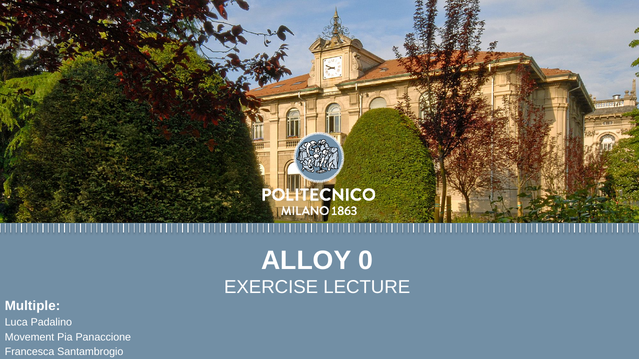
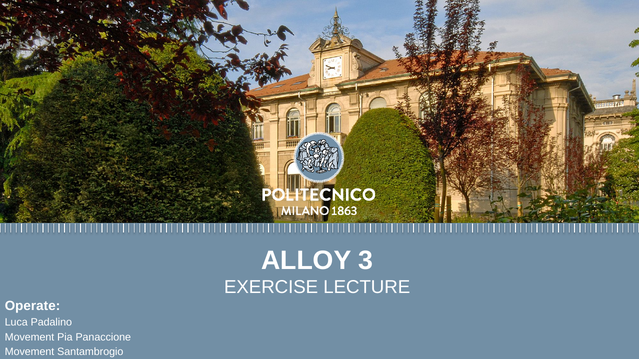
0: 0 -> 3
Multiple: Multiple -> Operate
Francesca at (30, 352): Francesca -> Movement
